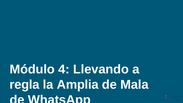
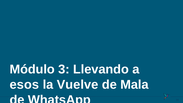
4: 4 -> 3
regla: regla -> esos
Amplia: Amplia -> Vuelve
